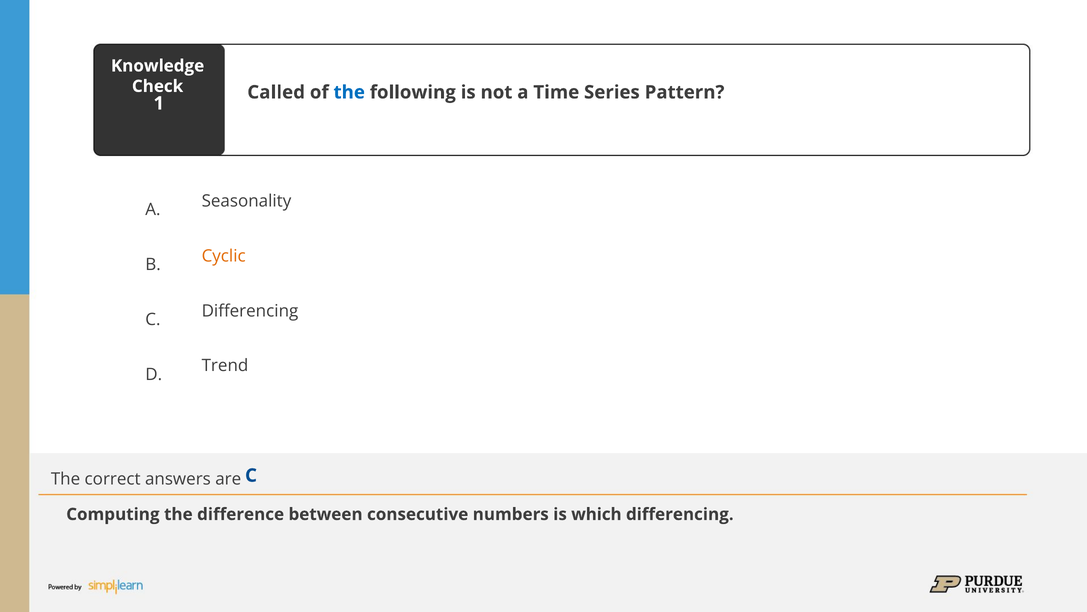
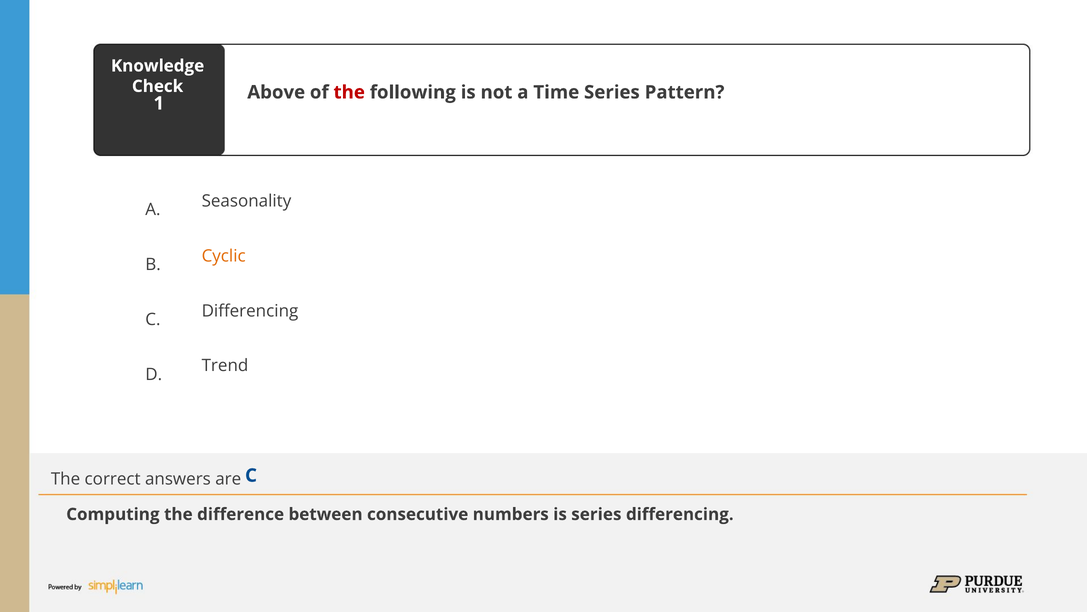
Called: Called -> Above
the at (349, 92) colour: blue -> red
is which: which -> series
